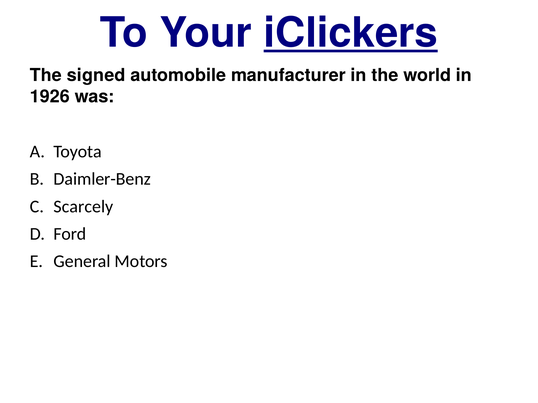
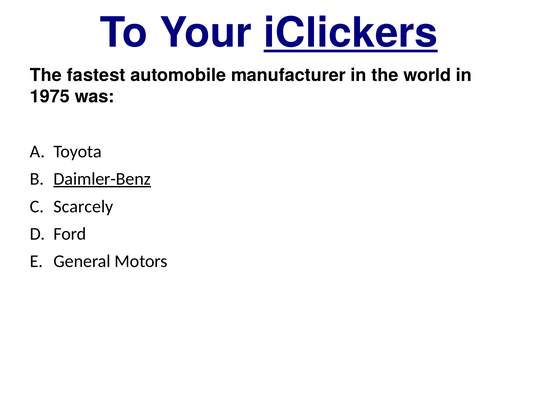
signed: signed -> fastest
1926: 1926 -> 1975
Daimler-Benz underline: none -> present
